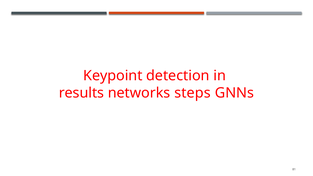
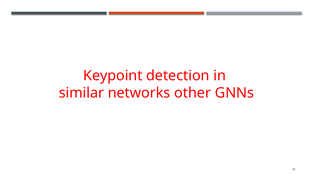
results: results -> similar
steps: steps -> other
